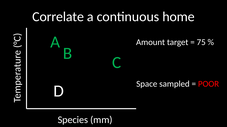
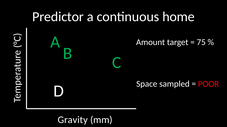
Correlate: Correlate -> Predictor
Species: Species -> Gravity
